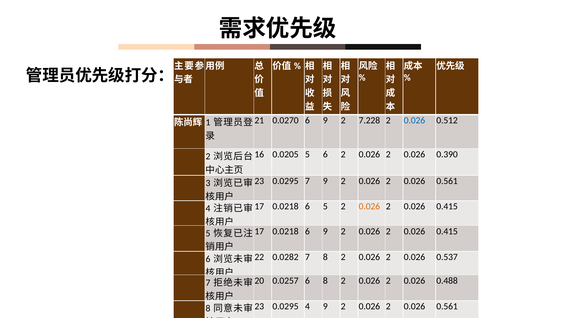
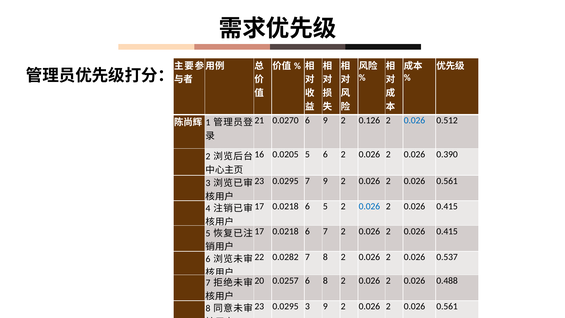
7.228: 7.228 -> 0.126
0.026 at (369, 206) colour: orange -> blue
0.0218 6 9: 9 -> 7
0.0295 4: 4 -> 3
